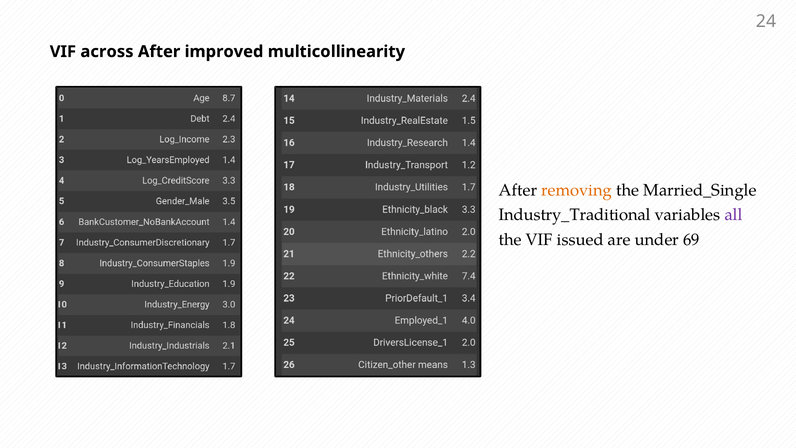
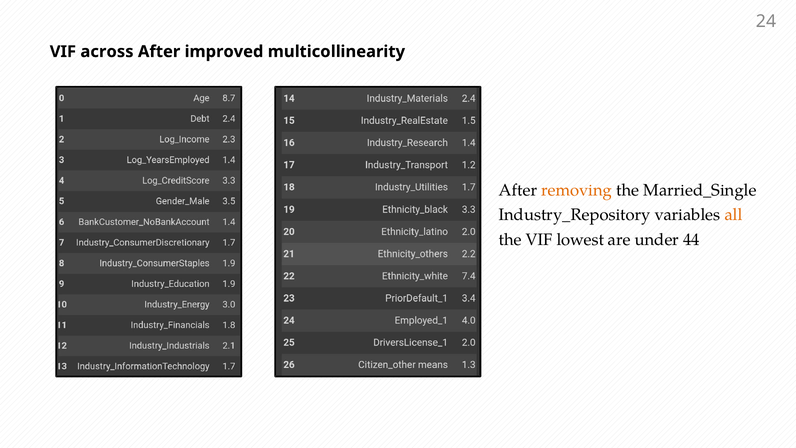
Industry_Traditional: Industry_Traditional -> Industry_Repository
all colour: purple -> orange
issued: issued -> lowest
69: 69 -> 44
